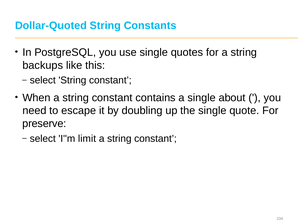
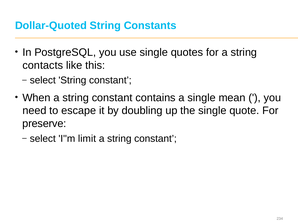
backups: backups -> contacts
about: about -> mean
